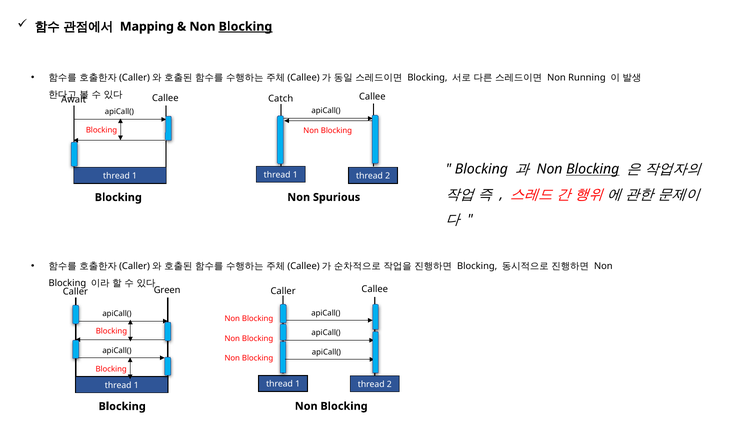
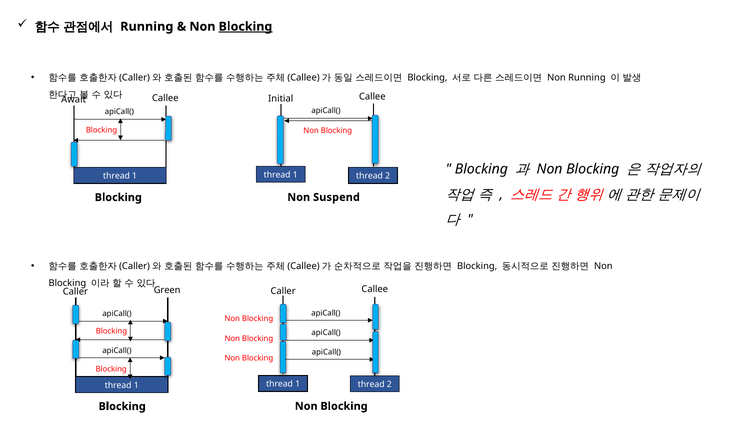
Mapping at (147, 27): Mapping -> Running
Catch: Catch -> Initial
Blocking at (593, 169) underline: present -> none
Spurious: Spurious -> Suspend
